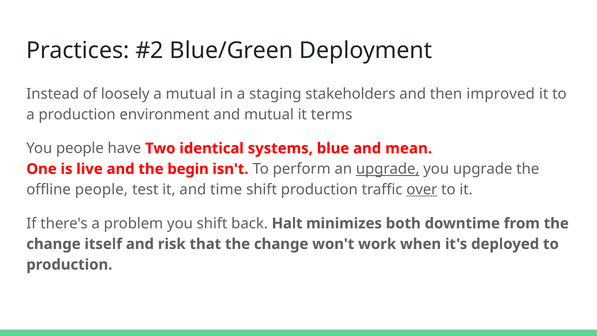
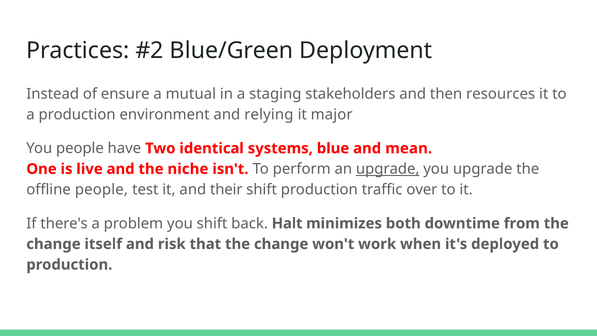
loosely: loosely -> ensure
improved: improved -> resources
and mutual: mutual -> relying
terms: terms -> major
begin: begin -> niche
time: time -> their
over underline: present -> none
